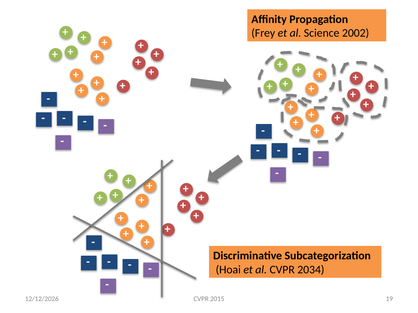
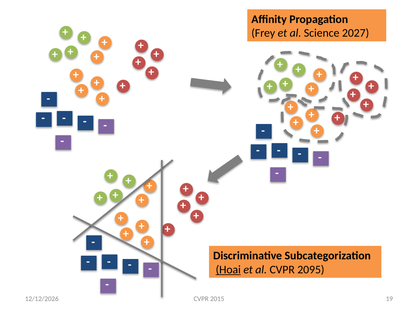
2002: 2002 -> 2027
Hoai underline: none -> present
2034: 2034 -> 2095
